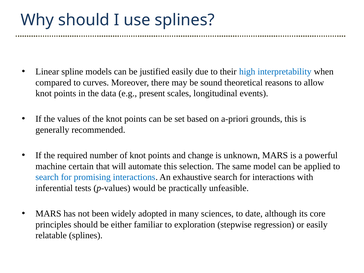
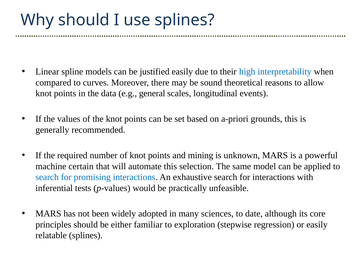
present: present -> general
change: change -> mining
